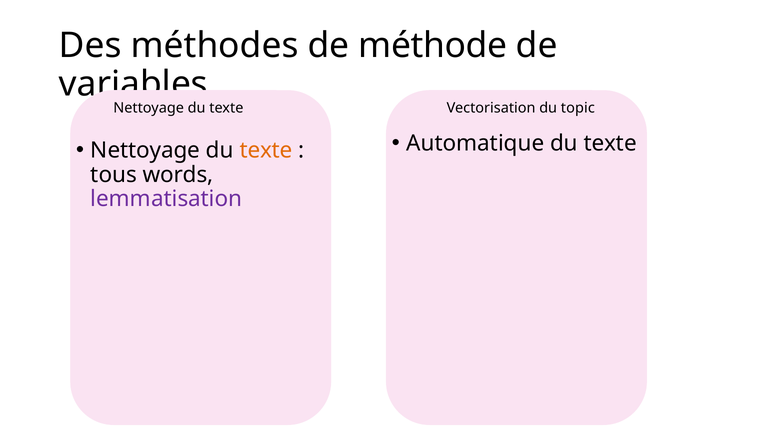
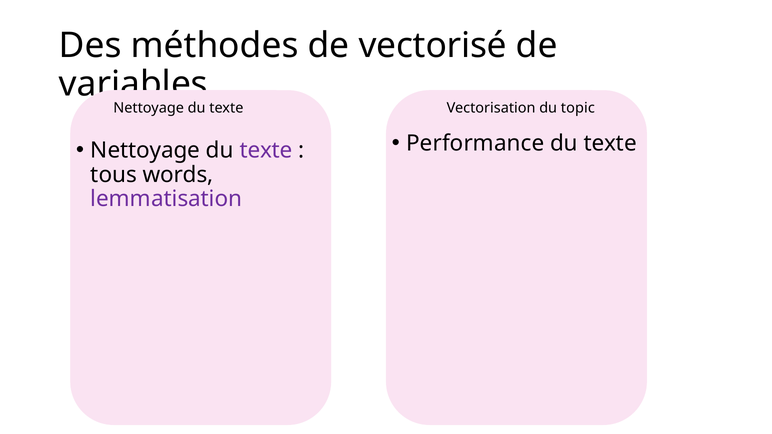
méthode: méthode -> vectorisé
Automatique: Automatique -> Performance
texte at (266, 151) colour: orange -> purple
